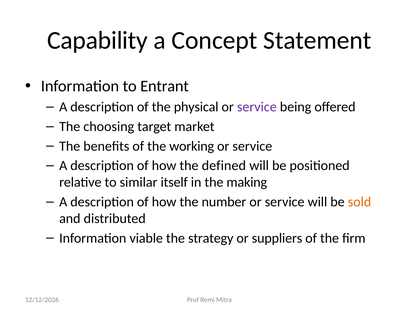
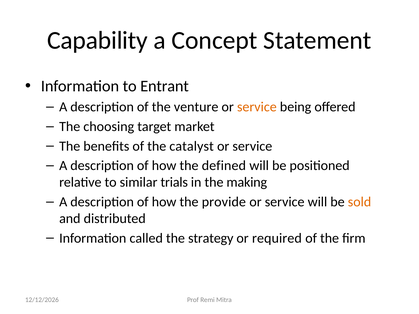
physical: physical -> venture
service at (257, 107) colour: purple -> orange
working: working -> catalyst
itself: itself -> trials
number: number -> provide
viable: viable -> called
suppliers: suppliers -> required
